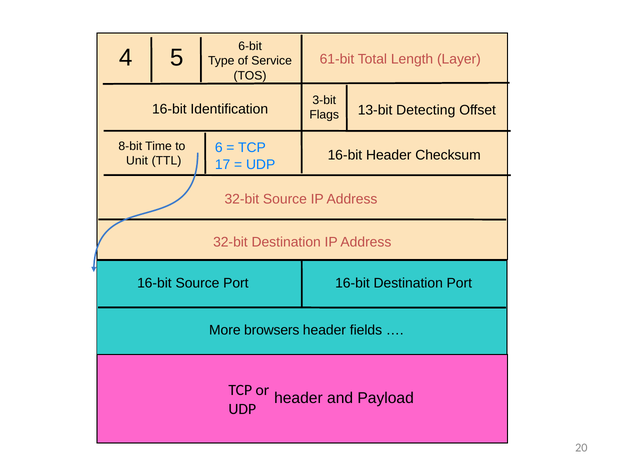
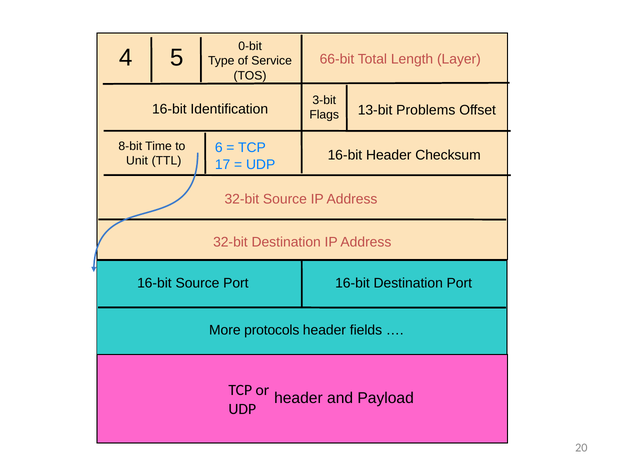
6-bit: 6-bit -> 0-bit
61-bit: 61-bit -> 66-bit
Detecting: Detecting -> Problems
browsers: browsers -> protocols
